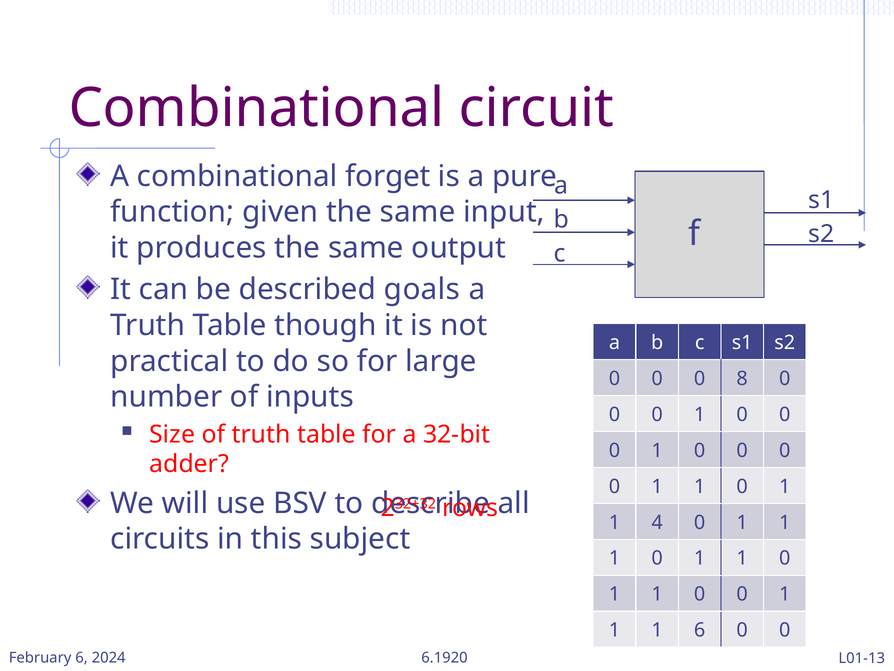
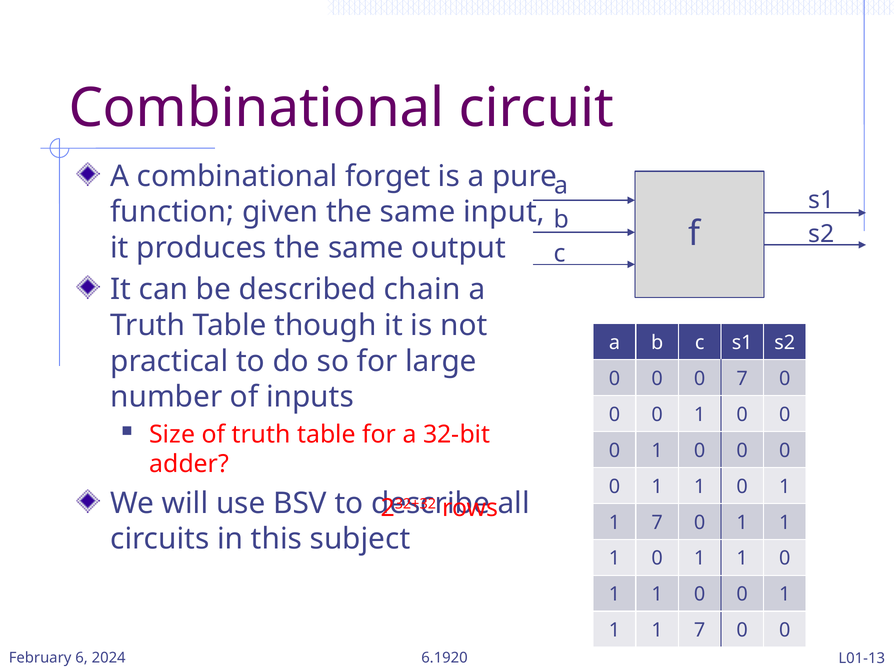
goals: goals -> chain
0 8: 8 -> 7
4 at (657, 522): 4 -> 7
6 at (700, 630): 6 -> 7
